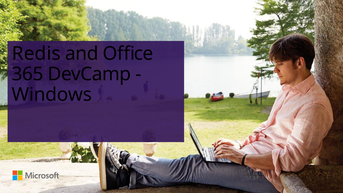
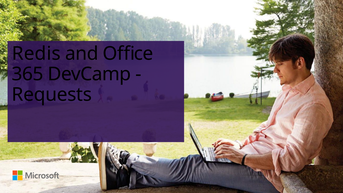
Windows: Windows -> Requests
